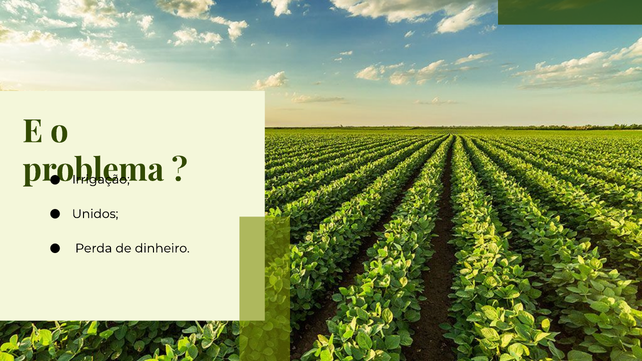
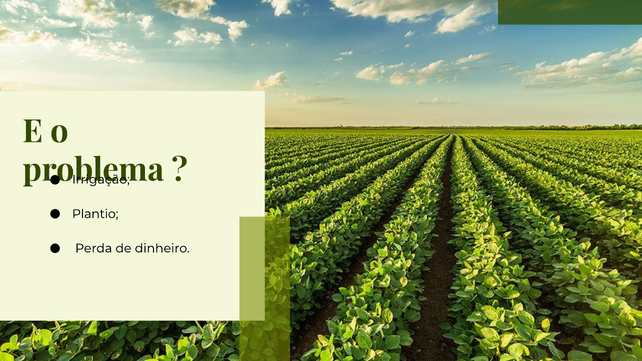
Unidos: Unidos -> Plantio
